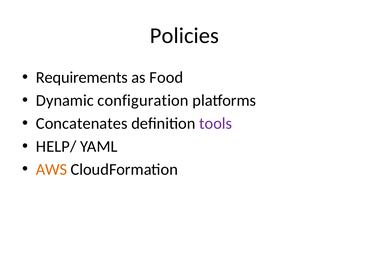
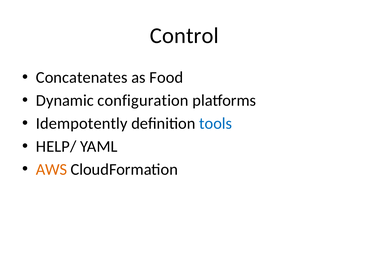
Policies: Policies -> Control
Requirements: Requirements -> Concatenates
Concatenates: Concatenates -> Idempotently
tools colour: purple -> blue
